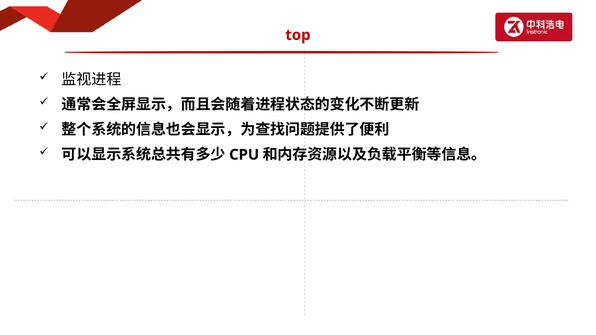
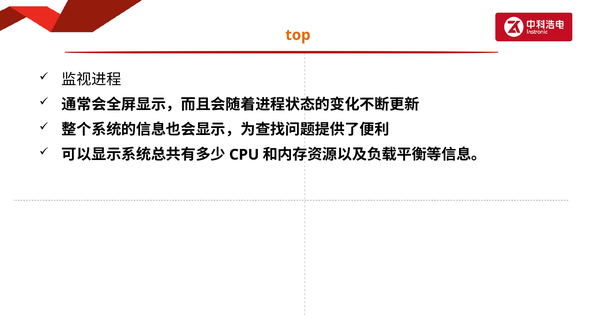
top colour: red -> orange
